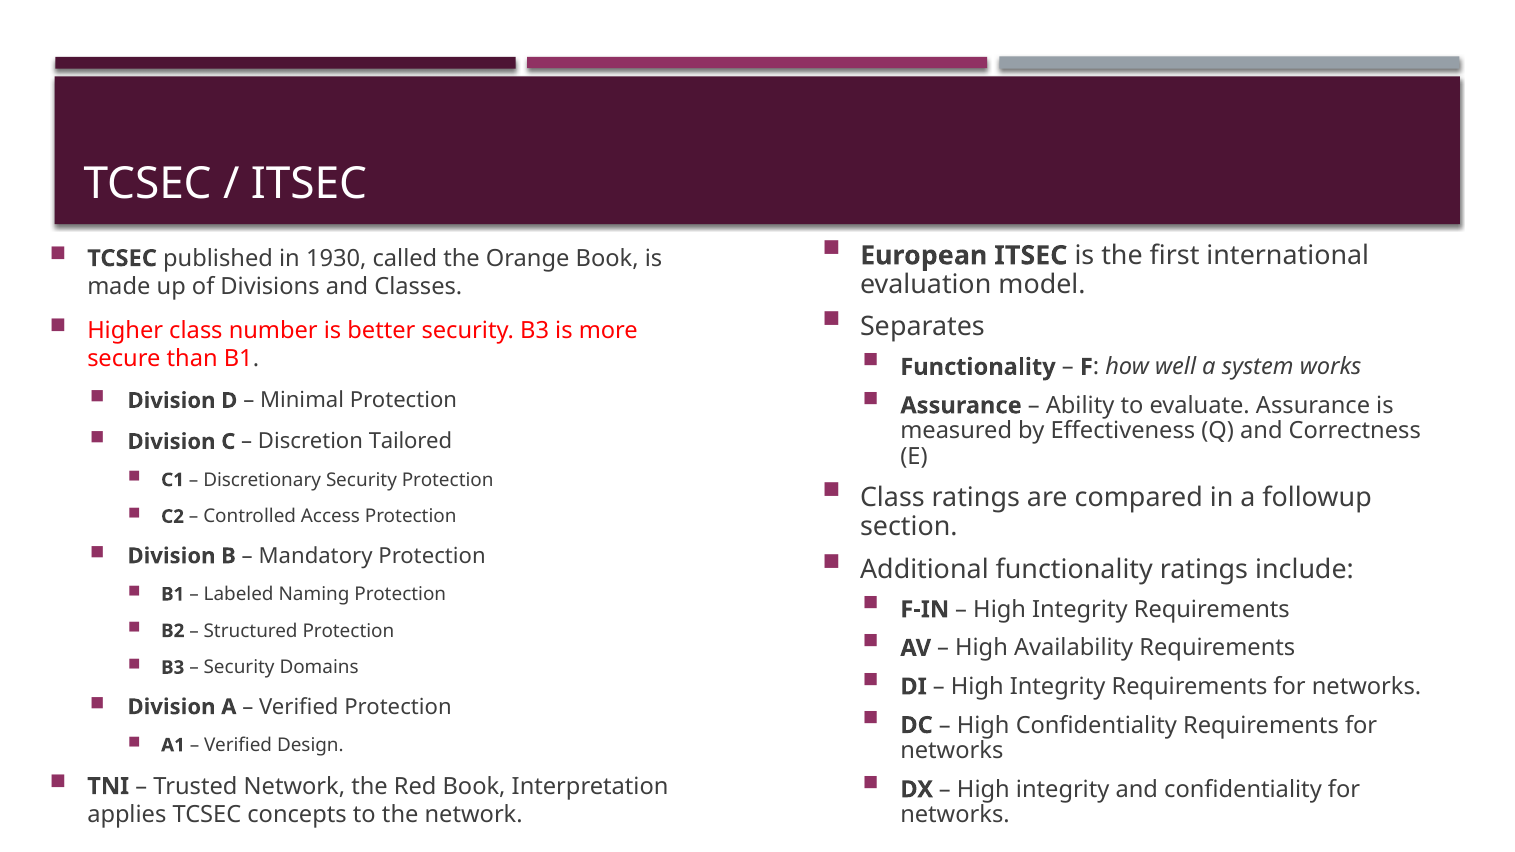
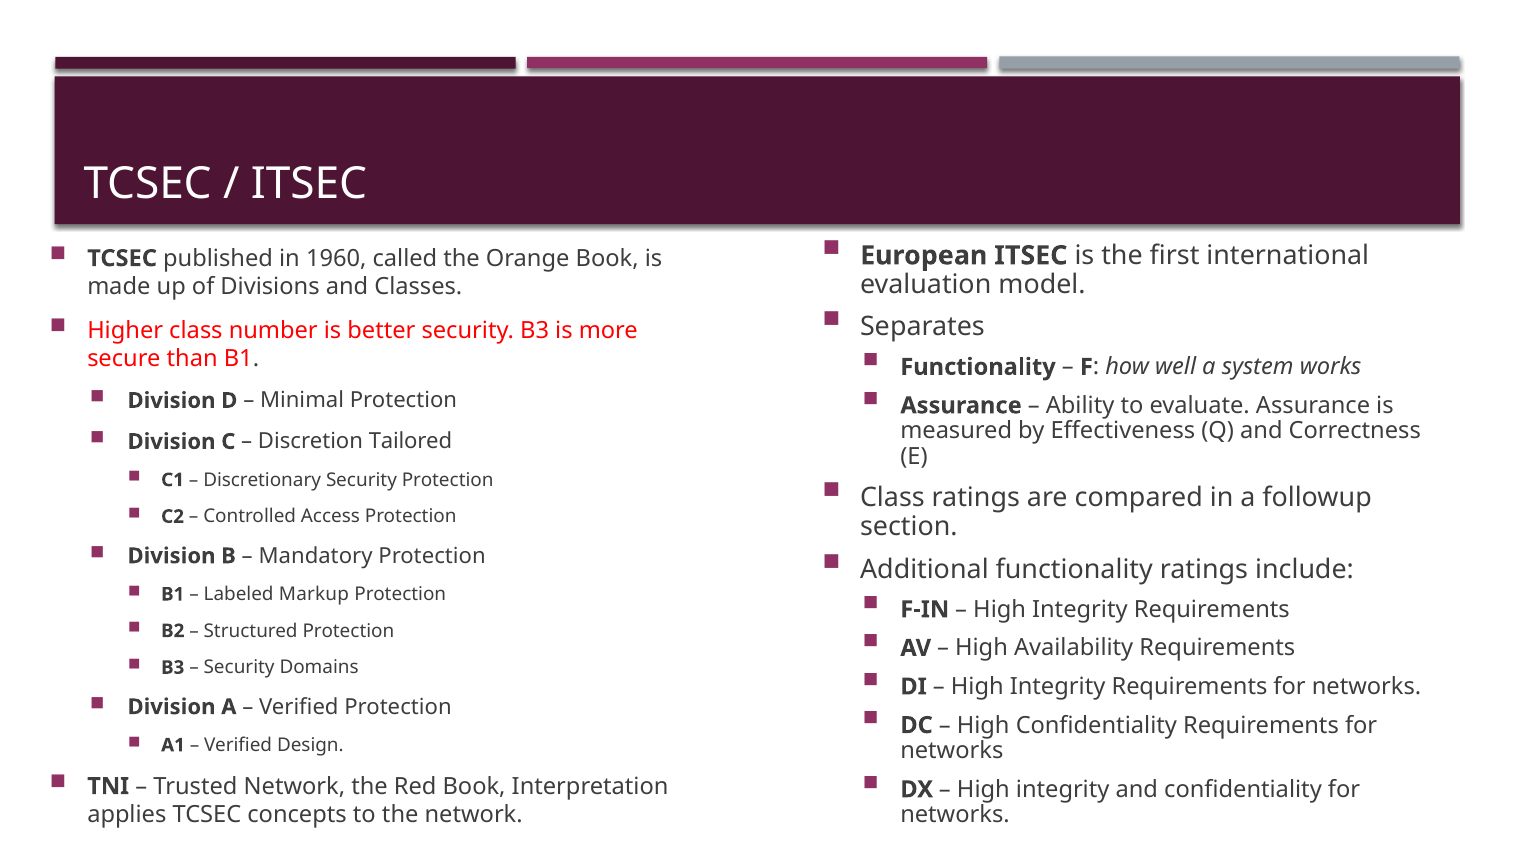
1930: 1930 -> 1960
Naming: Naming -> Markup
